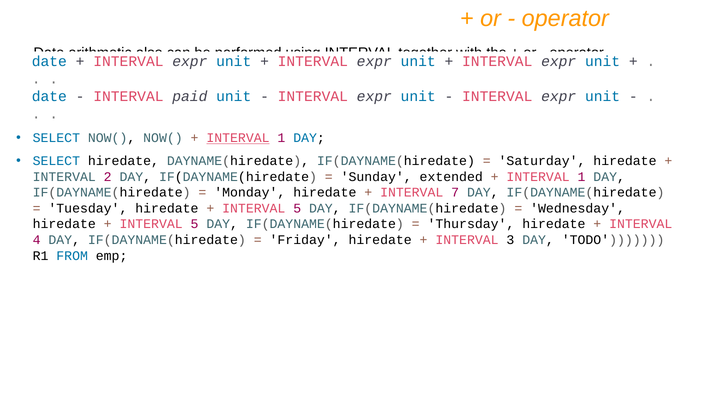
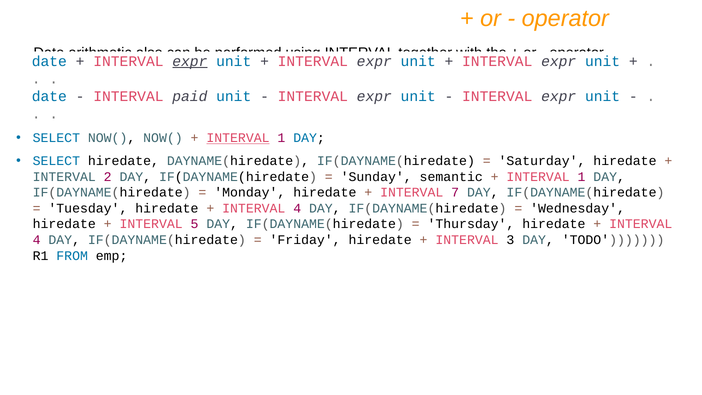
expr at (190, 61) underline: none -> present
extended: extended -> semantic
5 at (297, 208): 5 -> 4
